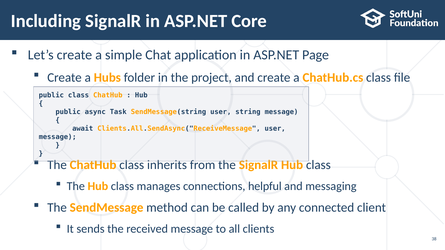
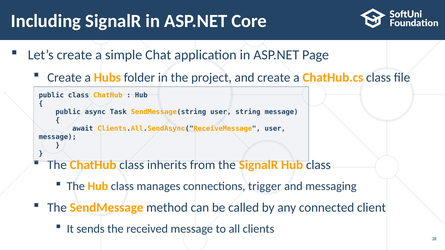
helpful: helpful -> trigger
